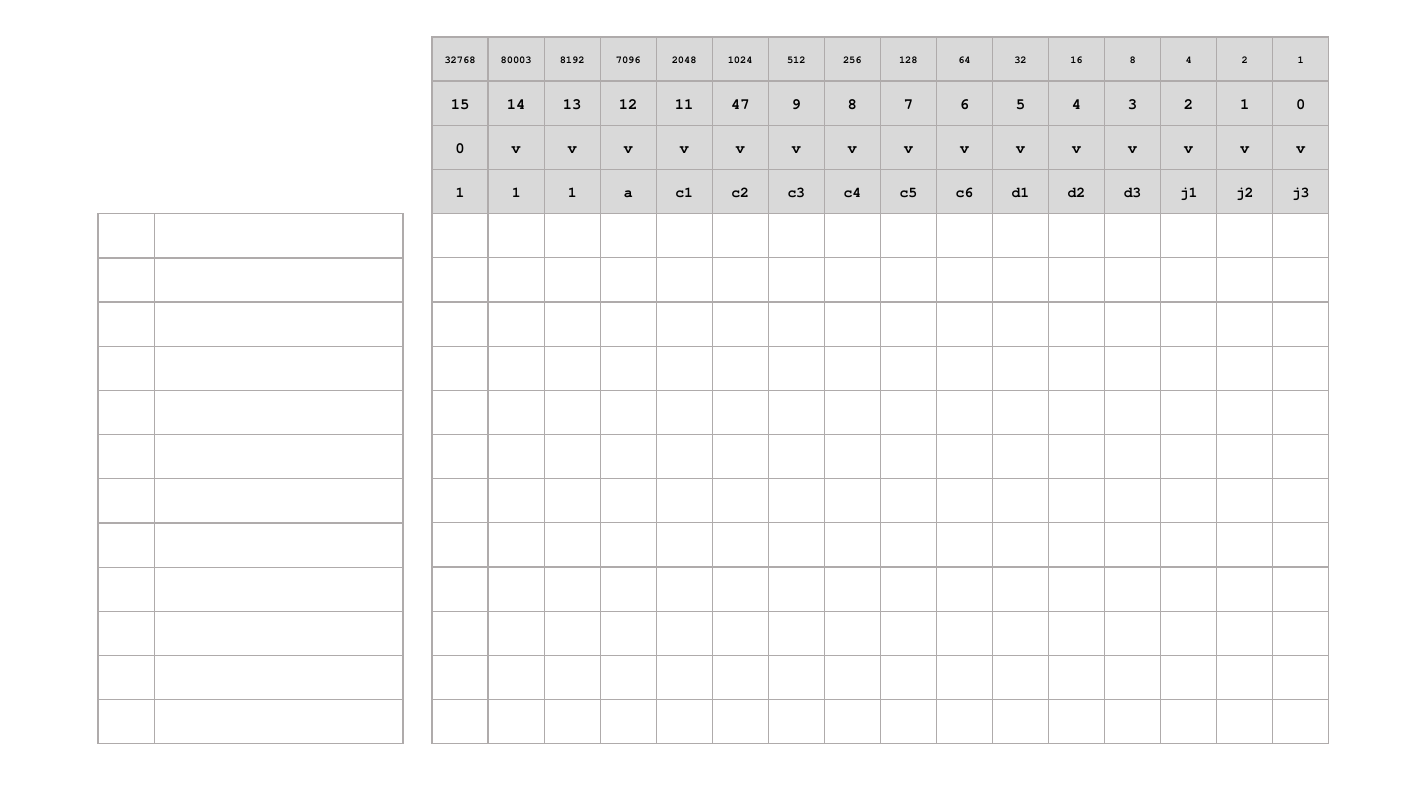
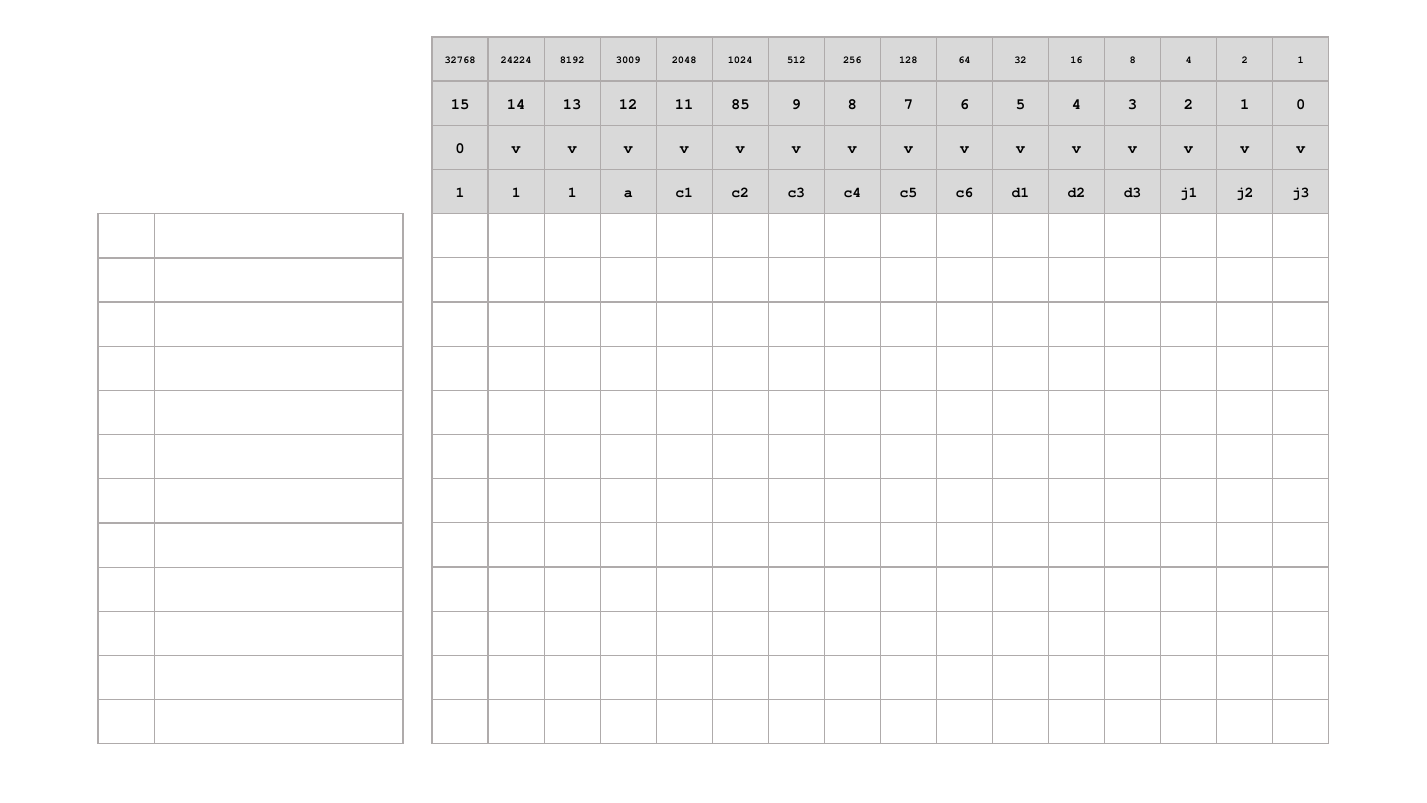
80003: 80003 -> 24224
7096: 7096 -> 3009
47: 47 -> 85
